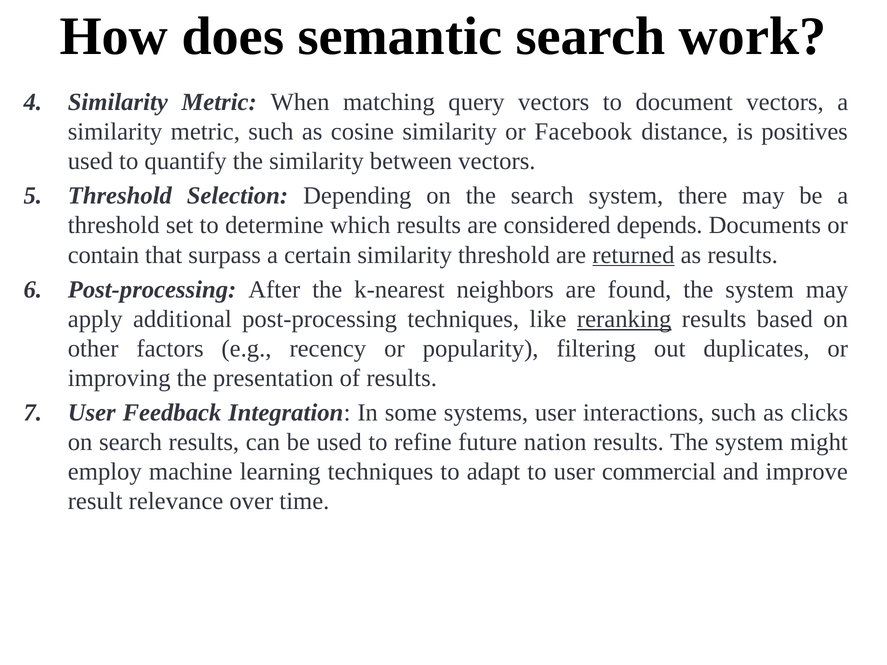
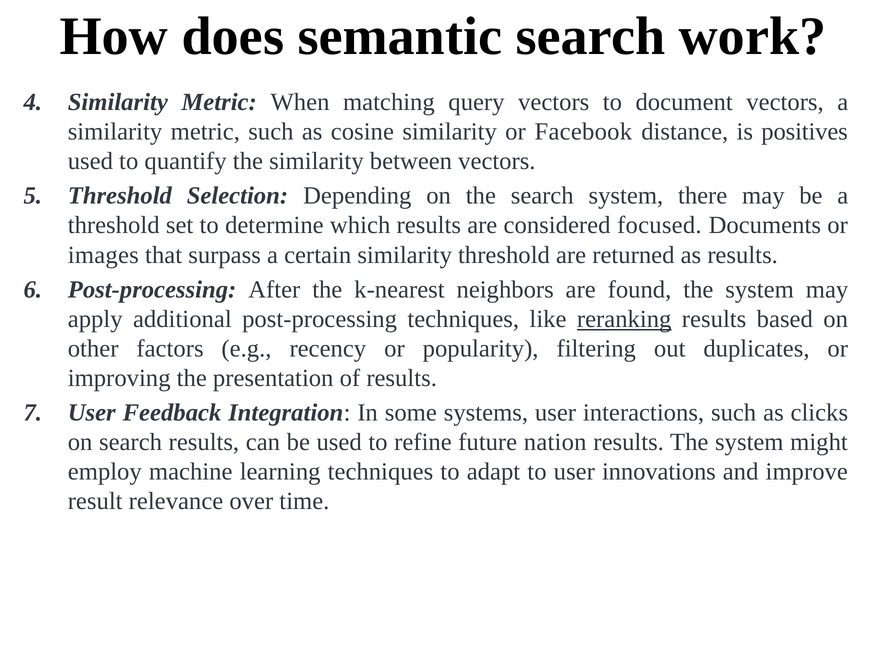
depends: depends -> focused
contain: contain -> images
returned underline: present -> none
commercial: commercial -> innovations
